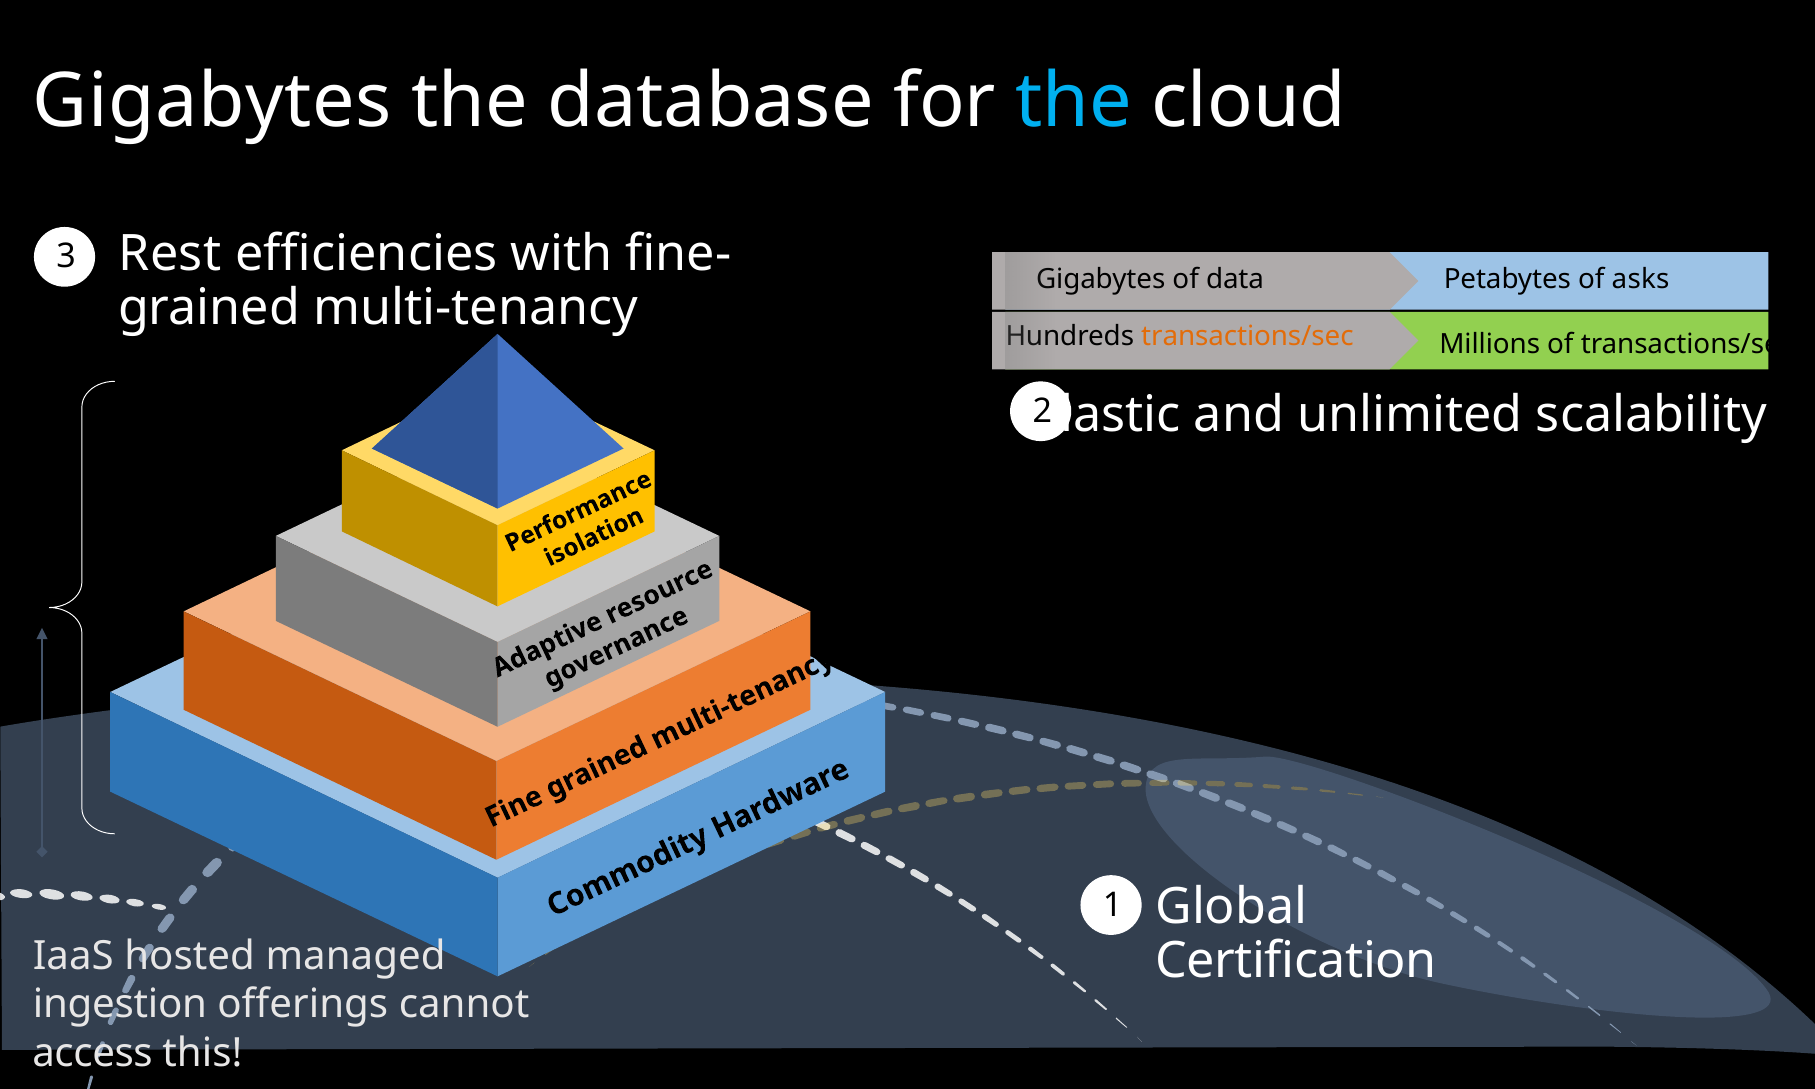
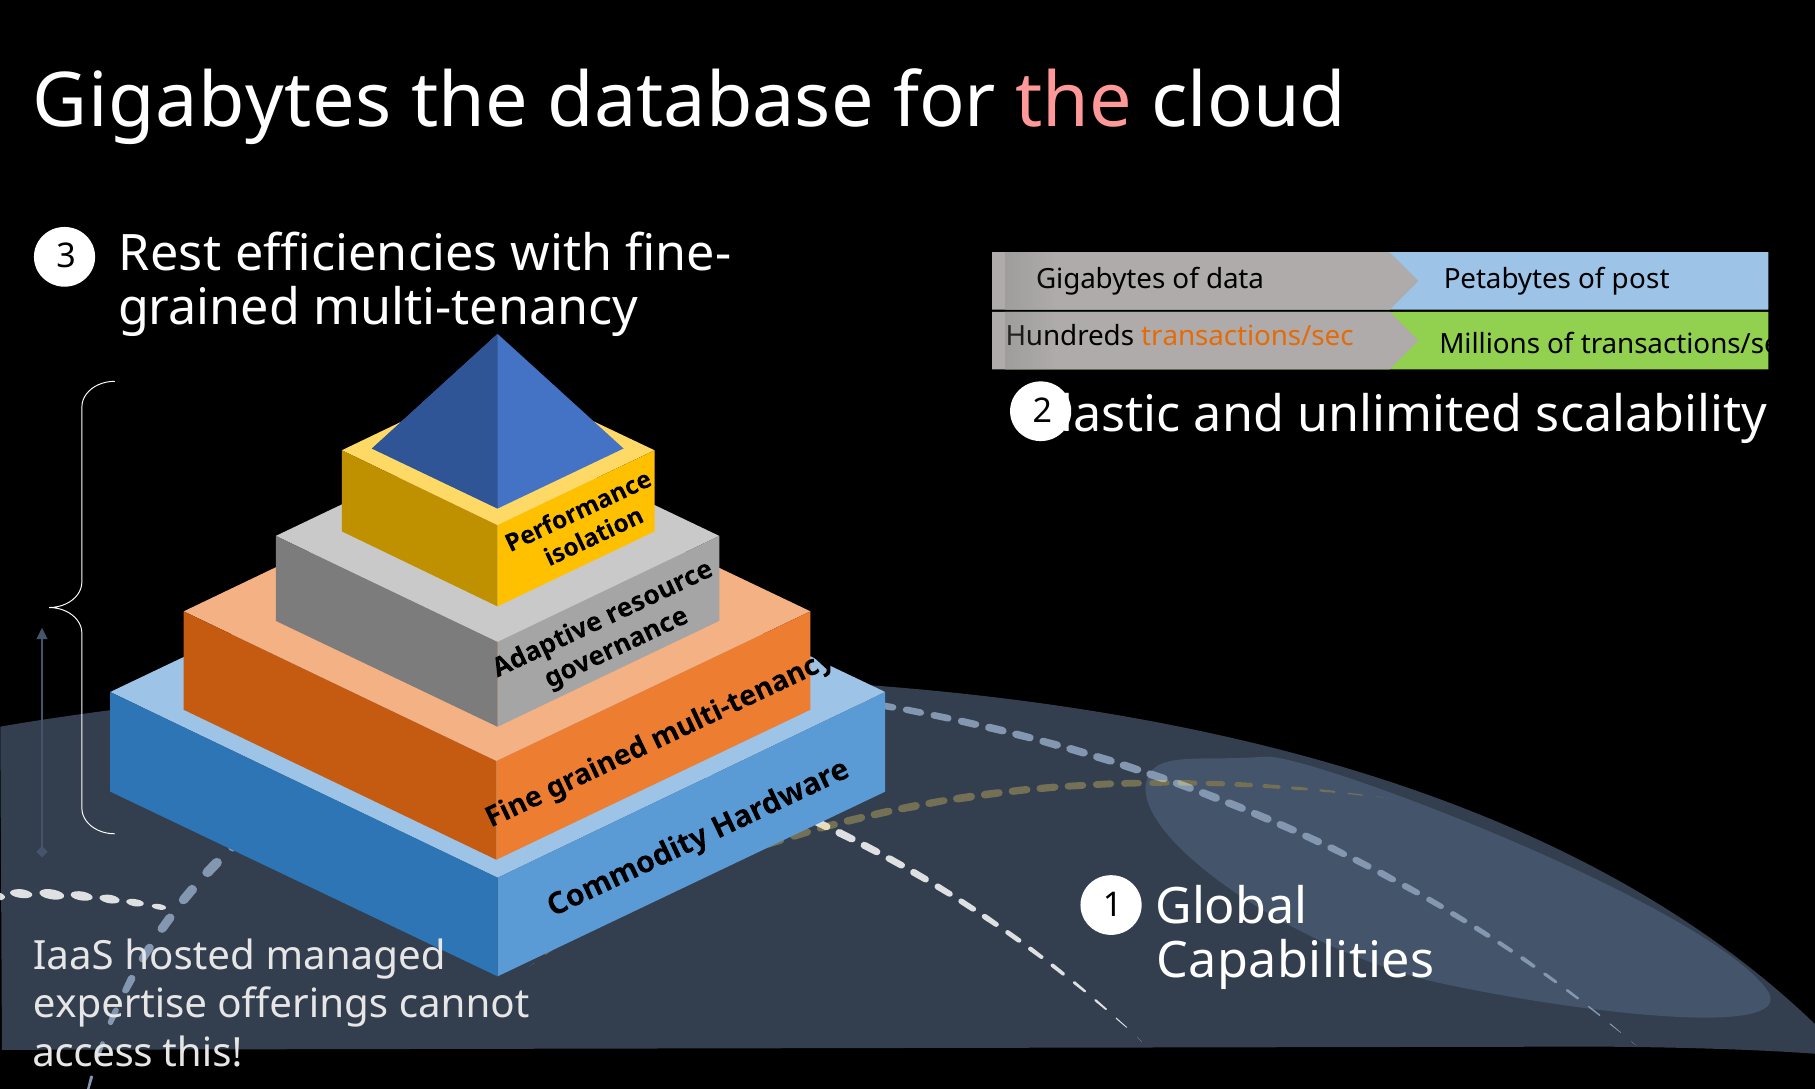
the at (1074, 102) colour: light blue -> pink
asks: asks -> post
Certification: Certification -> Capabilities
ingestion: ingestion -> expertise
